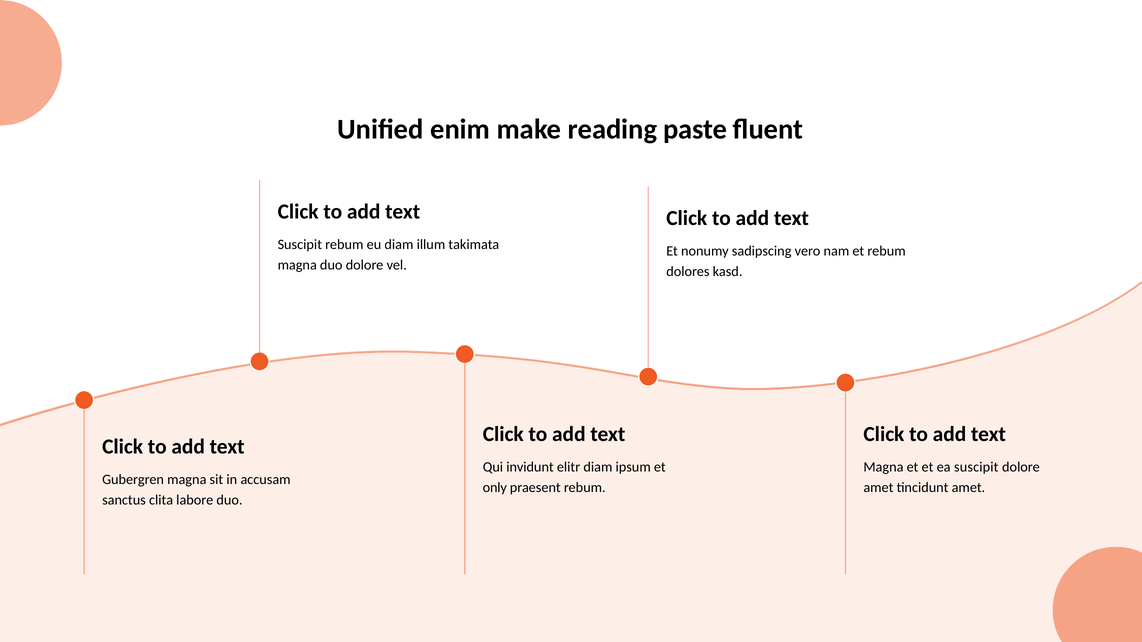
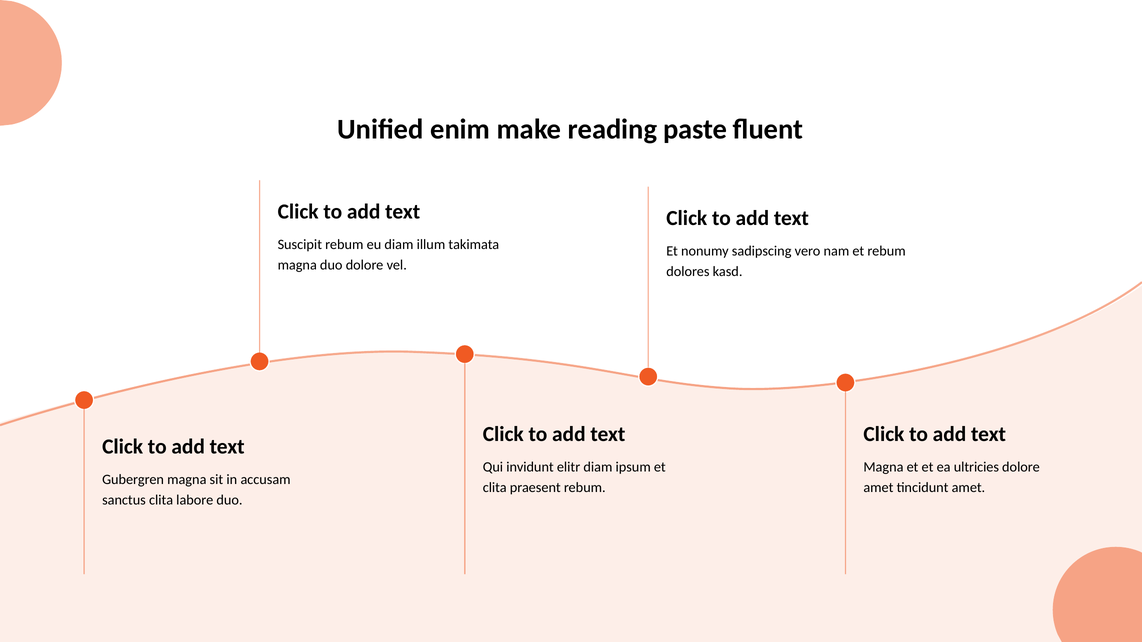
ea suscipit: suscipit -> ultricies
only at (495, 488): only -> clita
